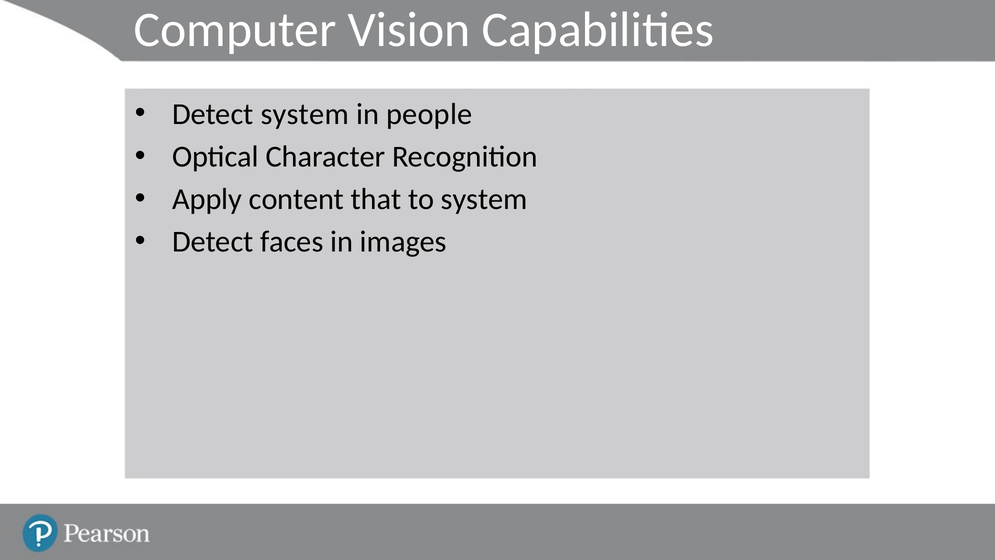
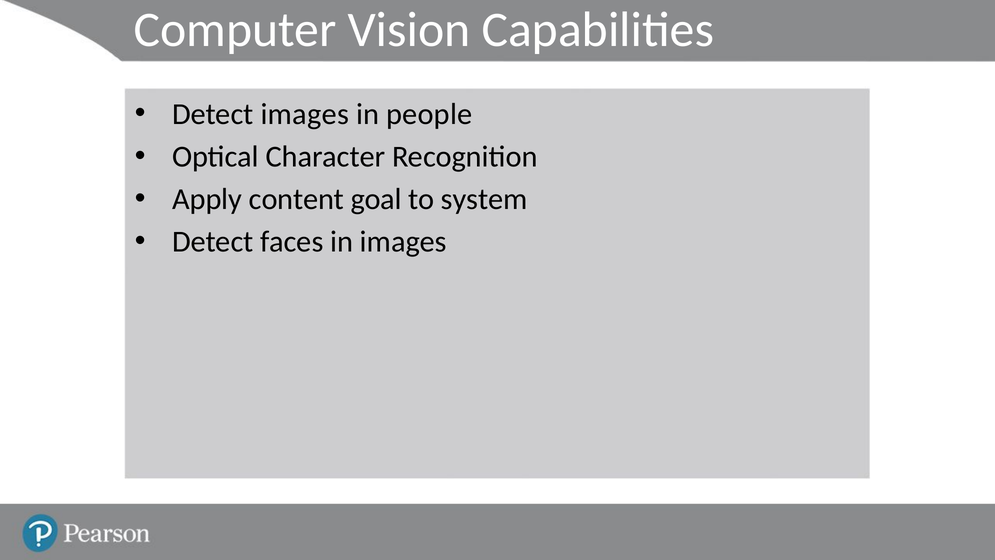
Detect system: system -> images
that: that -> goal
